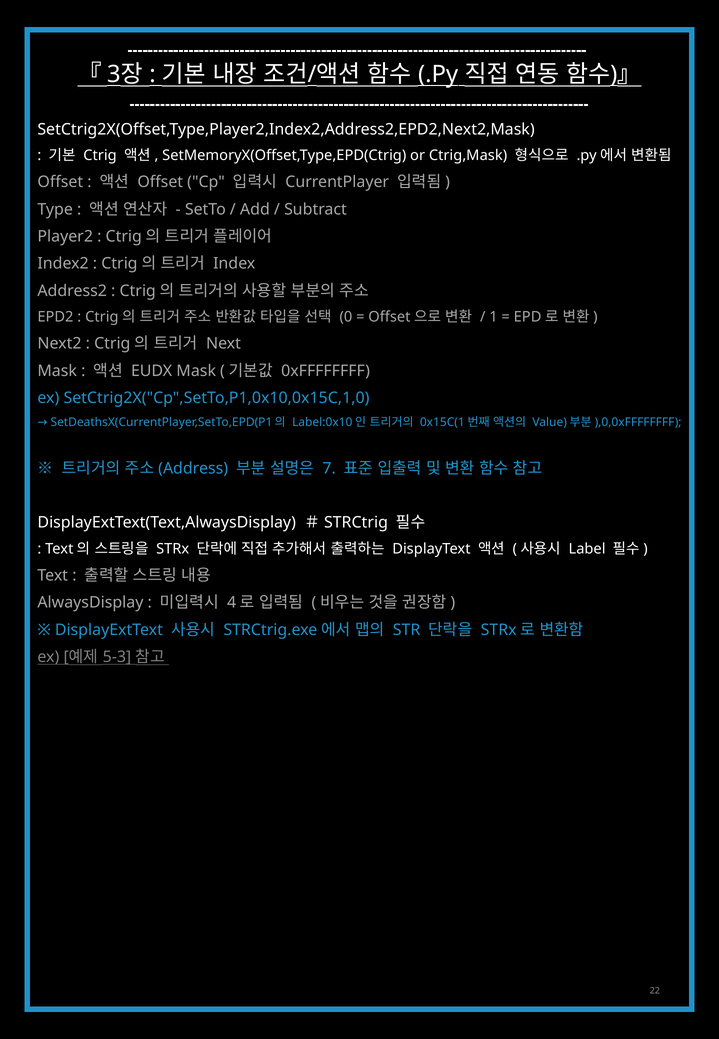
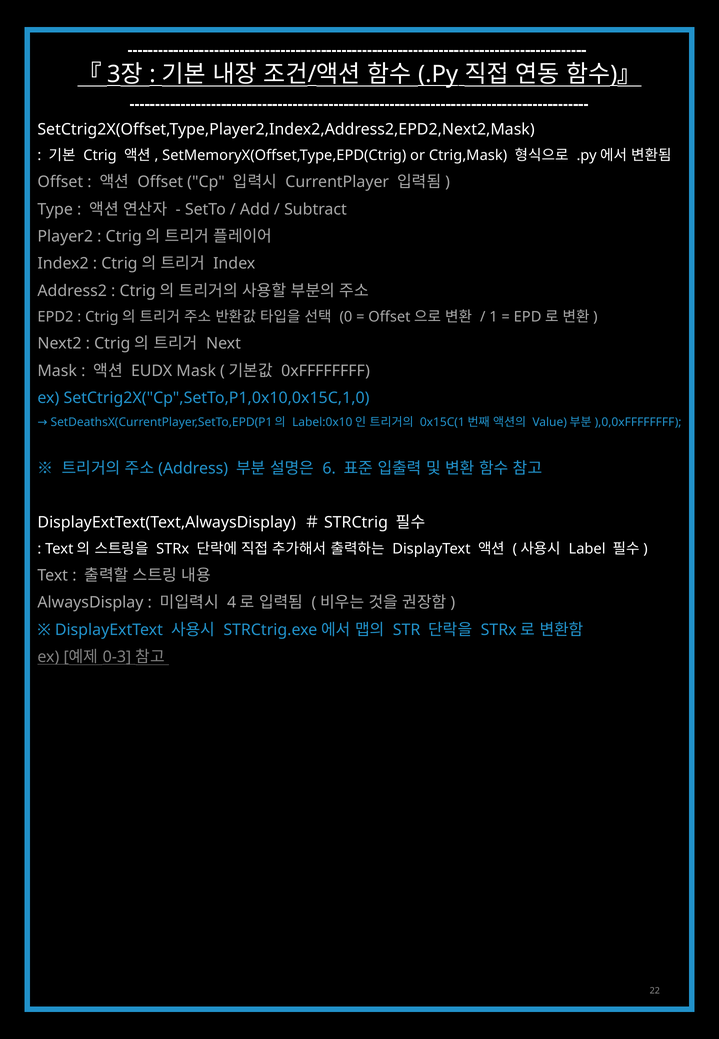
7: 7 -> 6
5-3: 5-3 -> 0-3
